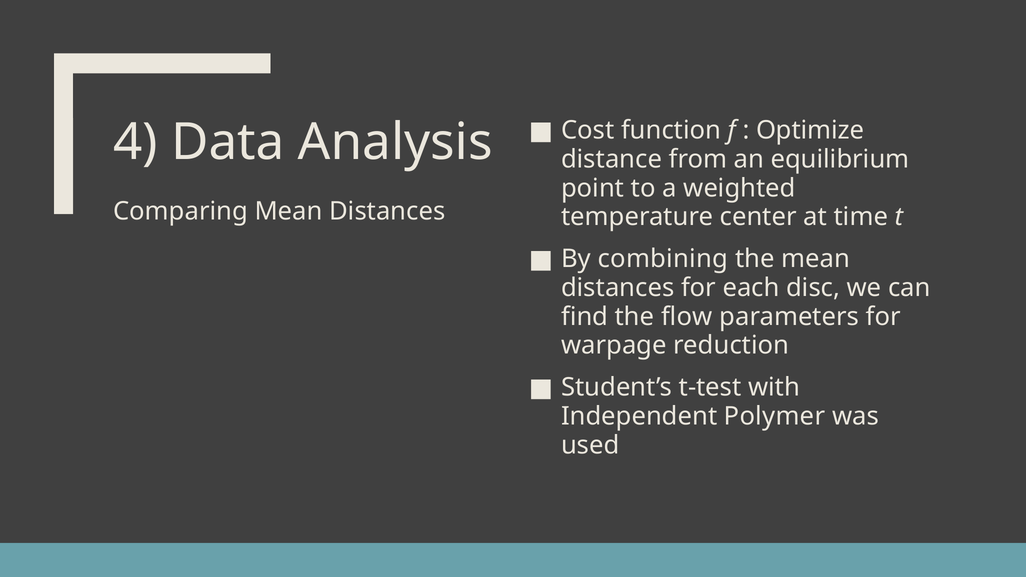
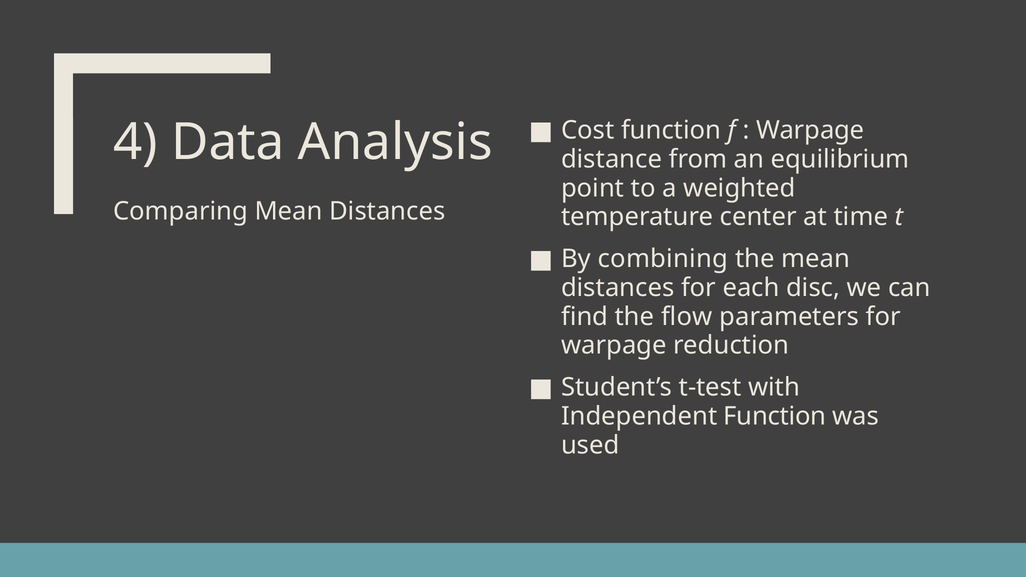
Optimize at (810, 130): Optimize -> Warpage
Independent Polymer: Polymer -> Function
